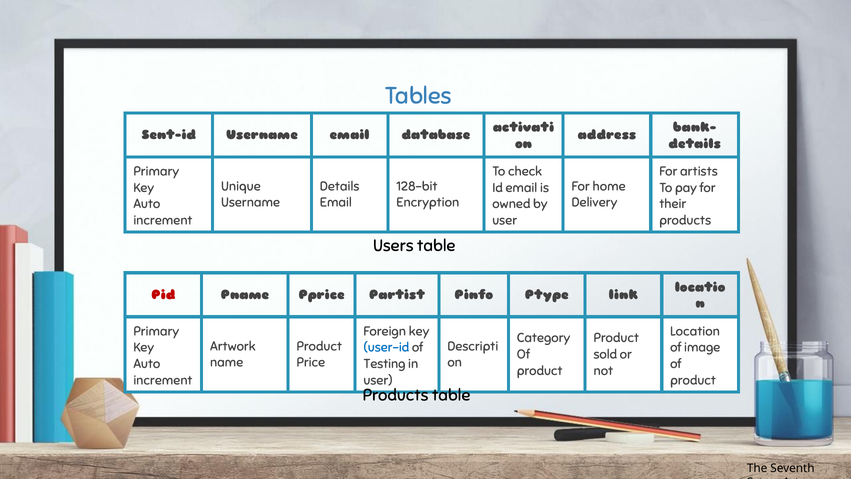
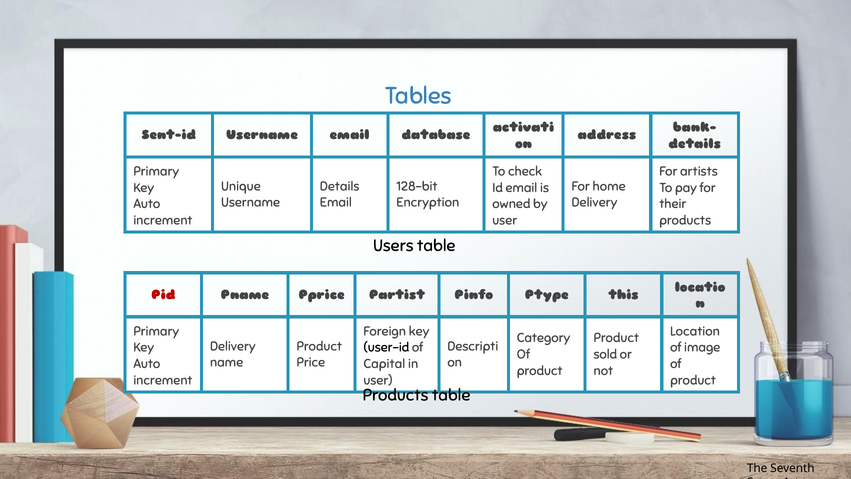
link: link -> this
Artwork at (233, 346): Artwork -> Delivery
user-id colour: blue -> black
Testing: Testing -> Capital
